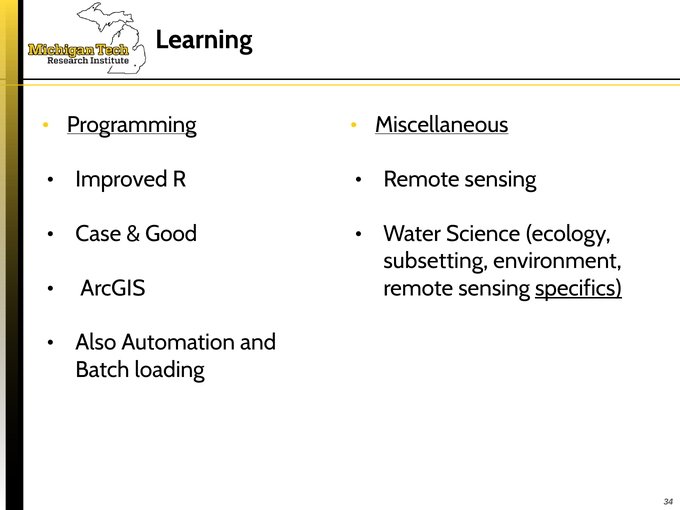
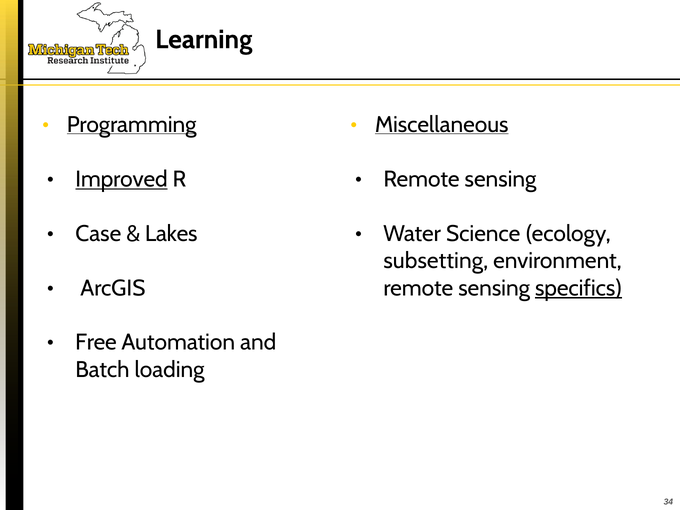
Improved underline: none -> present
Good: Good -> Lakes
Also: Also -> Free
